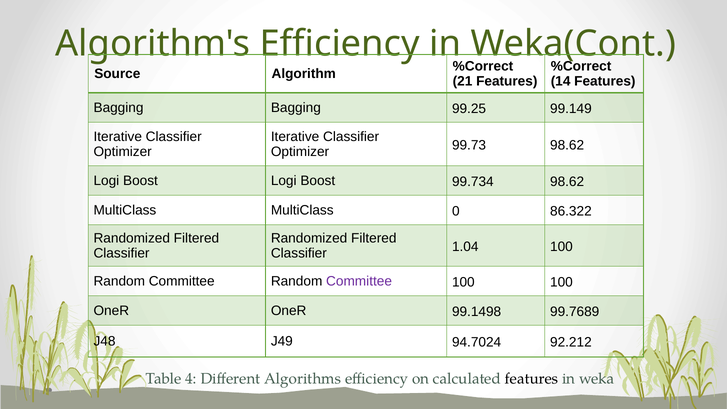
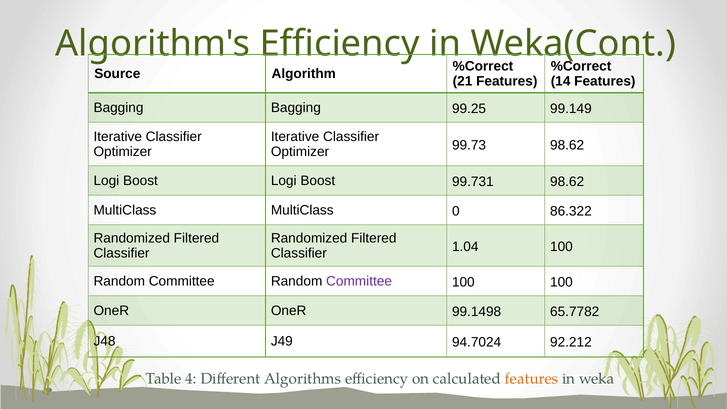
99.734: 99.734 -> 99.731
99.7689: 99.7689 -> 65.7782
features at (532, 379) colour: black -> orange
